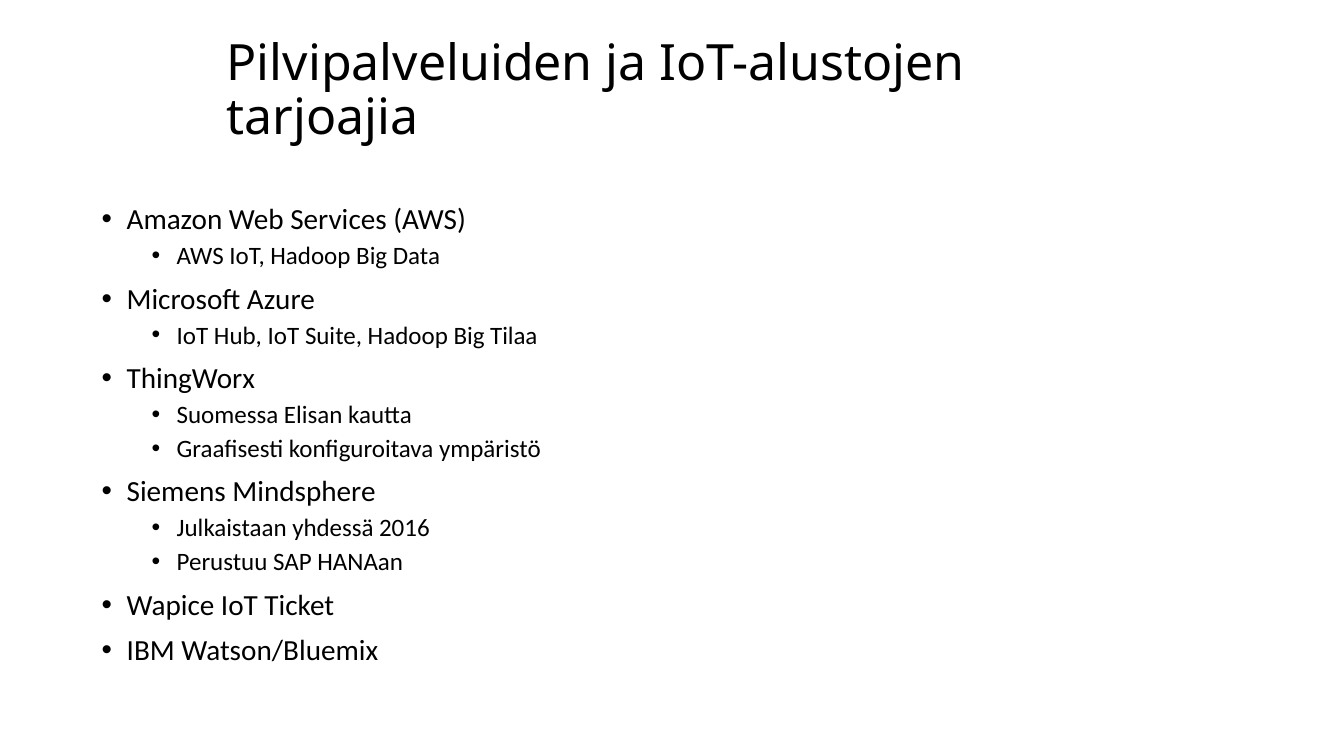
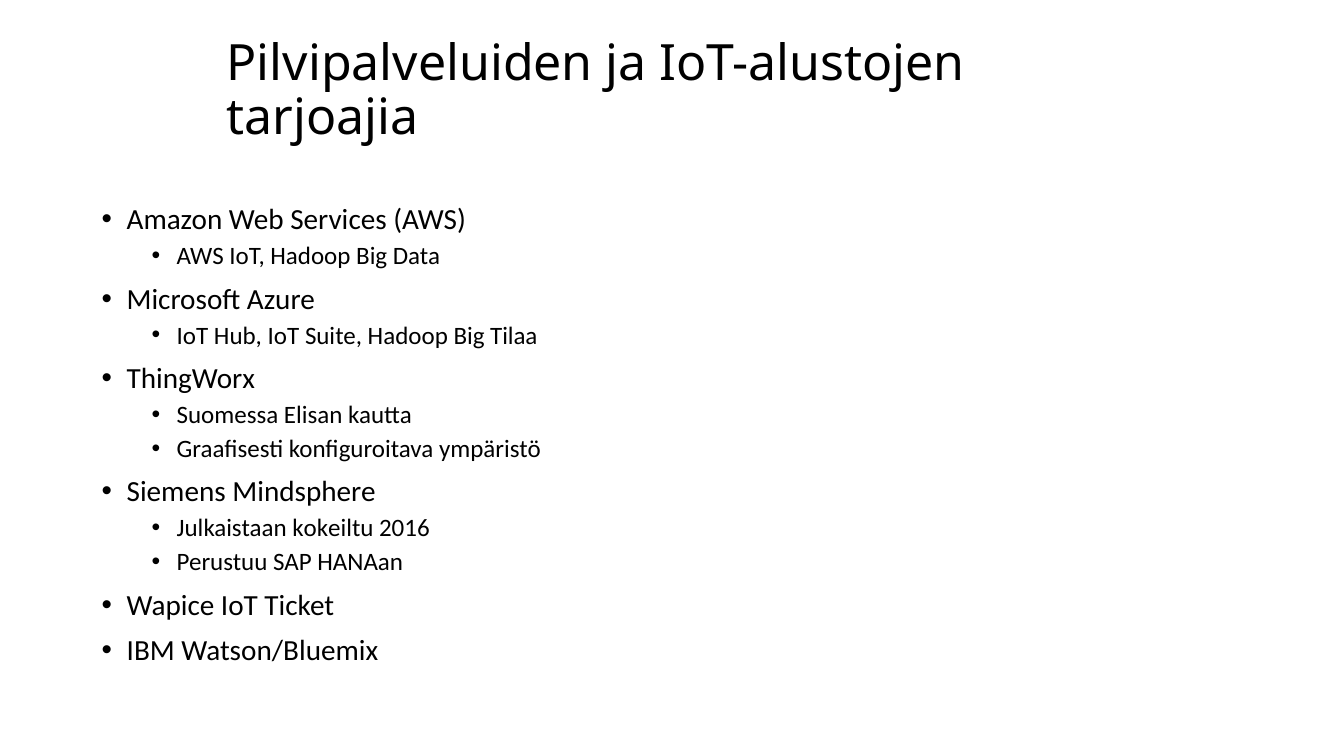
yhdessä: yhdessä -> kokeiltu
